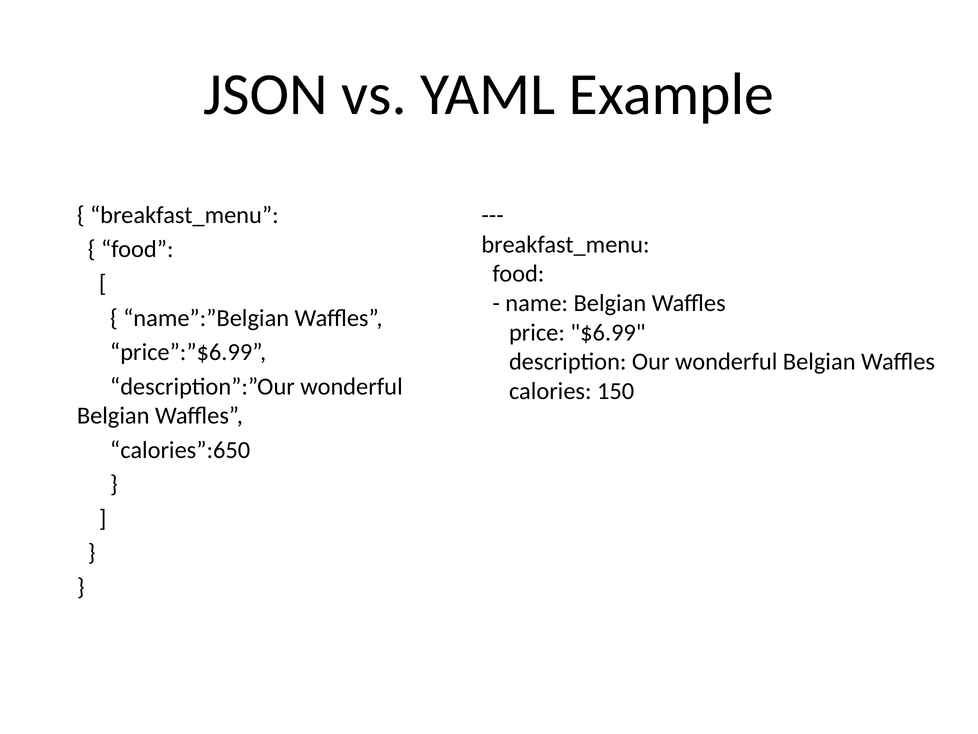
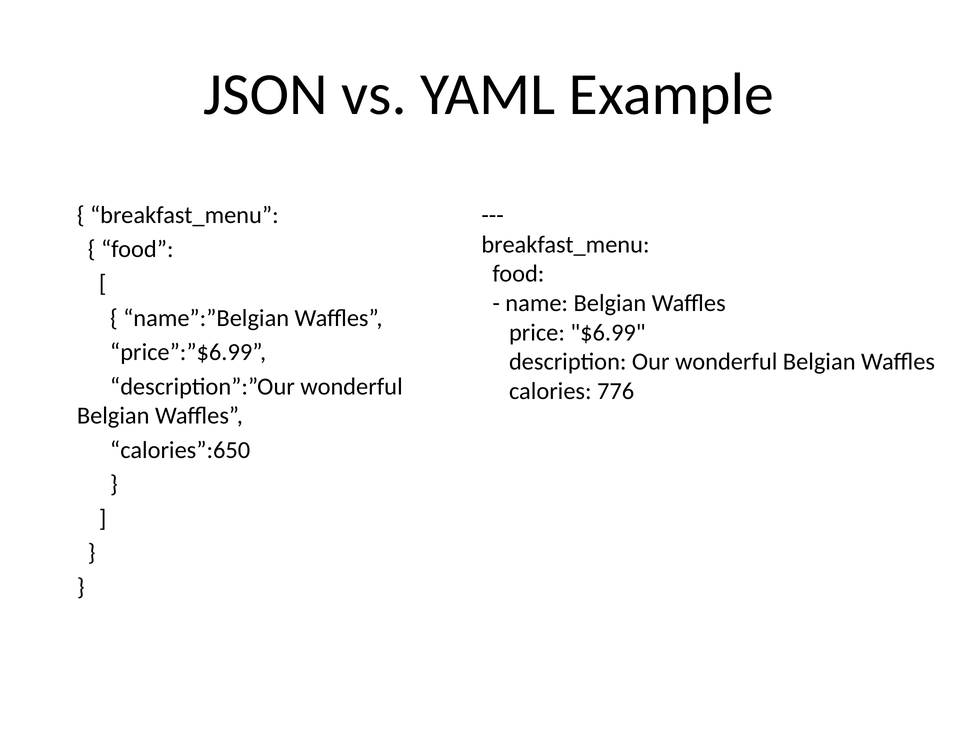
150: 150 -> 776
